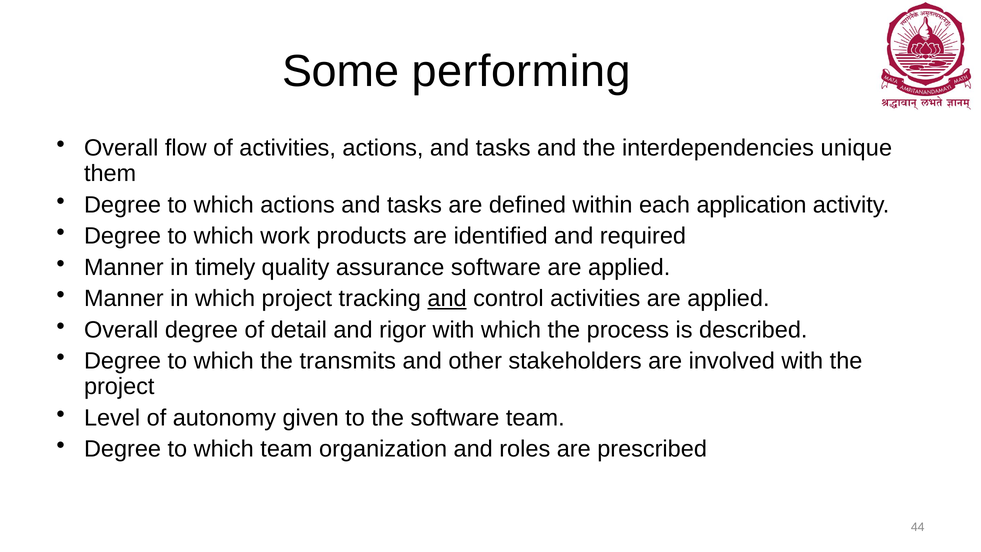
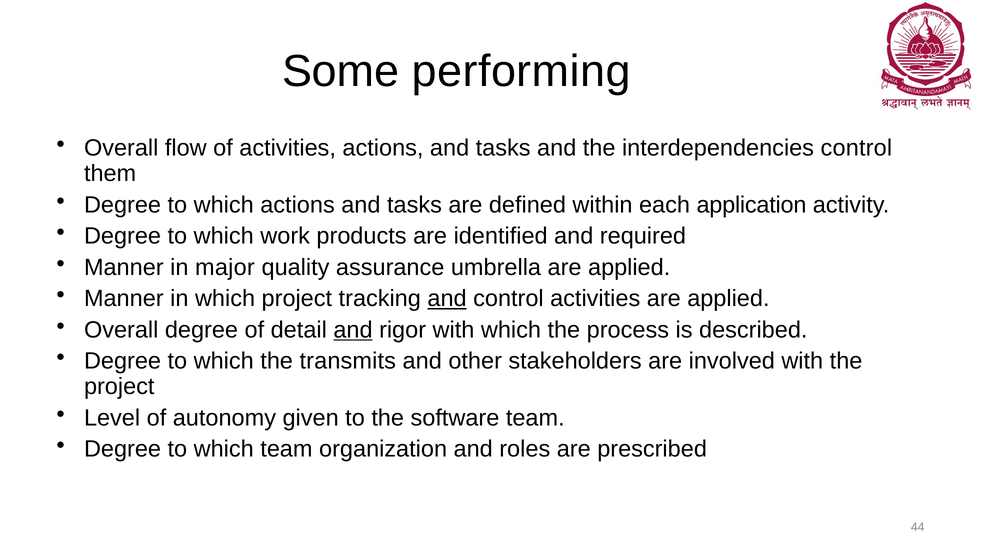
interdependencies unique: unique -> control
timely: timely -> major
assurance software: software -> umbrella
and at (353, 330) underline: none -> present
